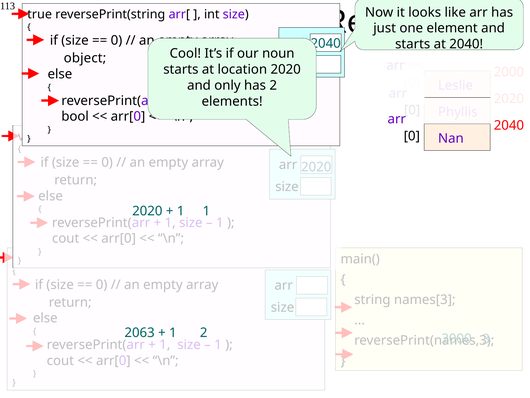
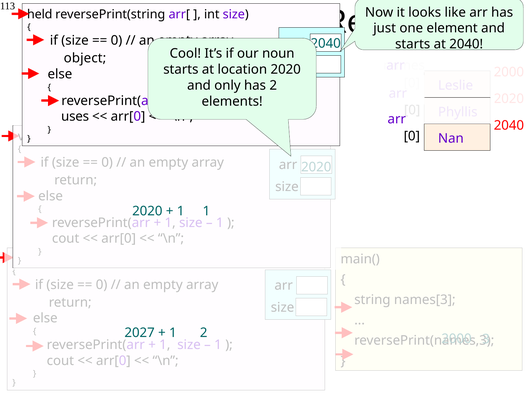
true: true -> held
bool: bool -> uses
2063: 2063 -> 2027
